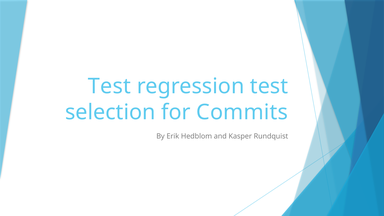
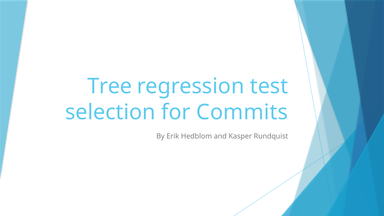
Test at (109, 86): Test -> Tree
